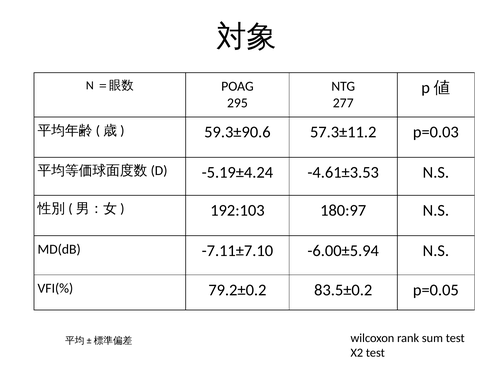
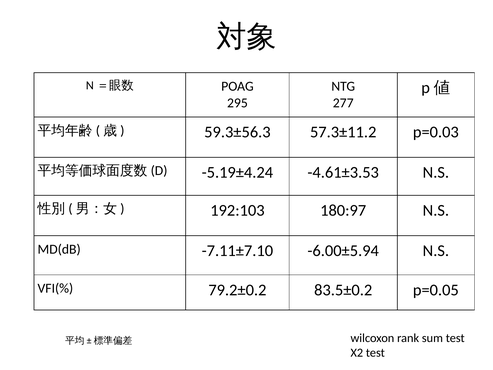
59.3±90.6: 59.3±90.6 -> 59.3±56.3
